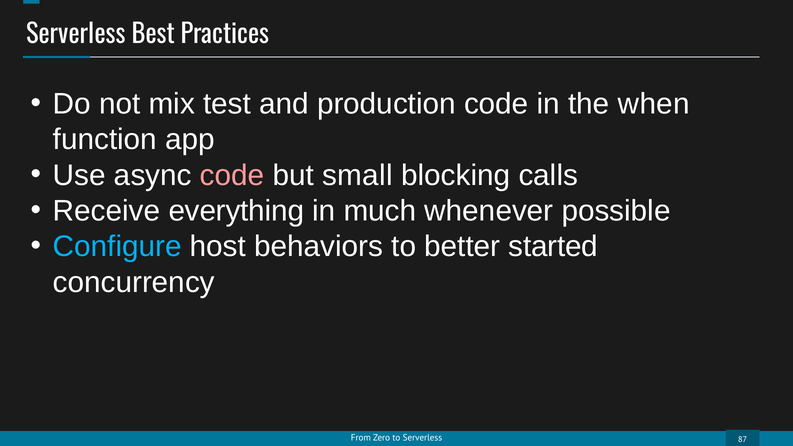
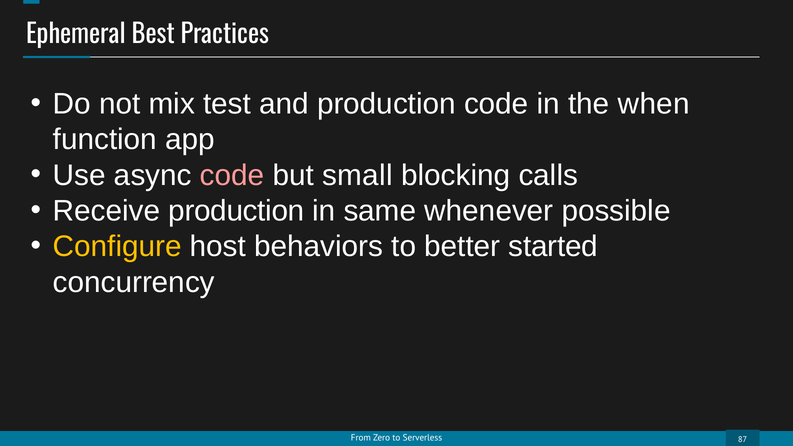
Serverless at (76, 35): Serverless -> Ephemeral
Receive everything: everything -> production
much: much -> same
Configure colour: light blue -> yellow
